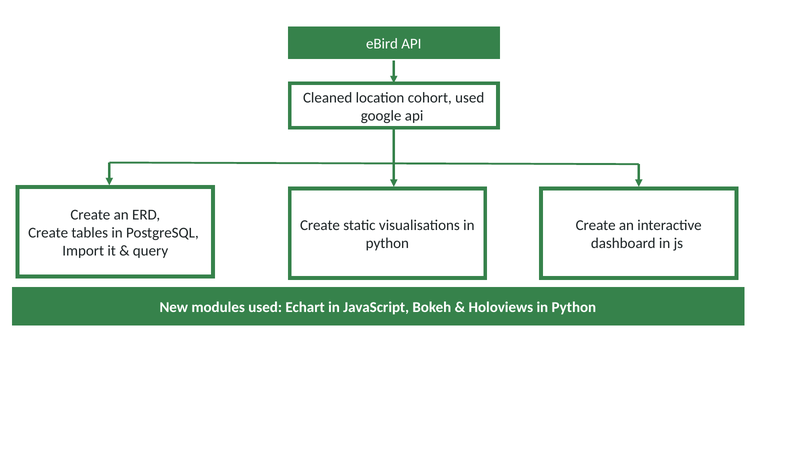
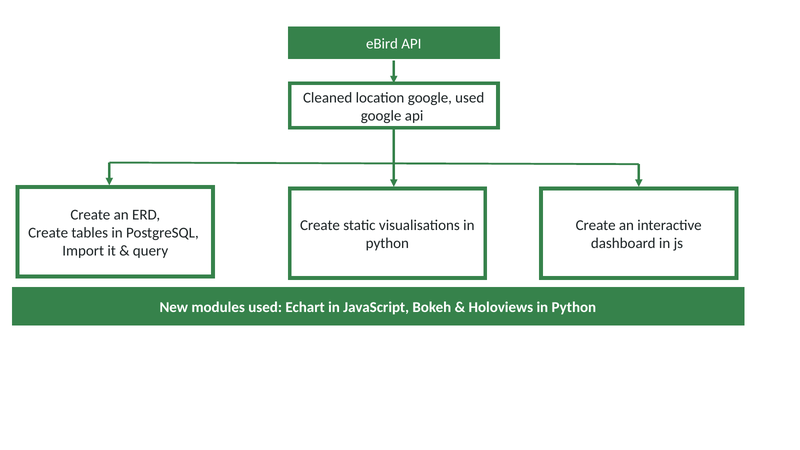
location cohort: cohort -> google
